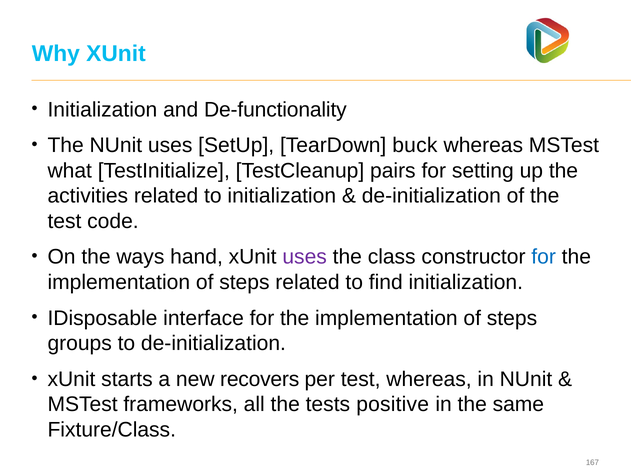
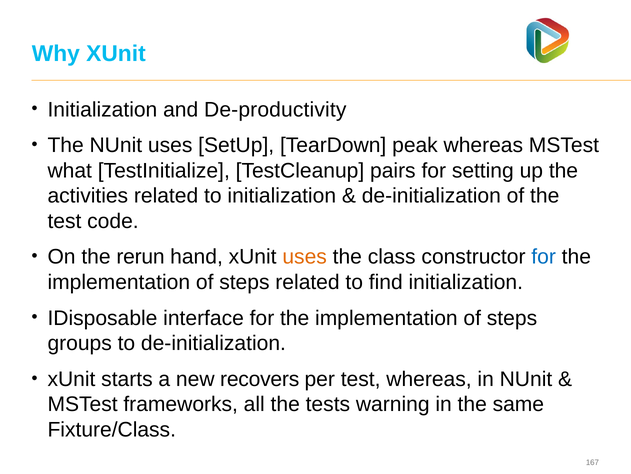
De-functionality: De-functionality -> De-productivity
buck: buck -> peak
ways: ways -> rerun
uses at (305, 257) colour: purple -> orange
positive: positive -> warning
